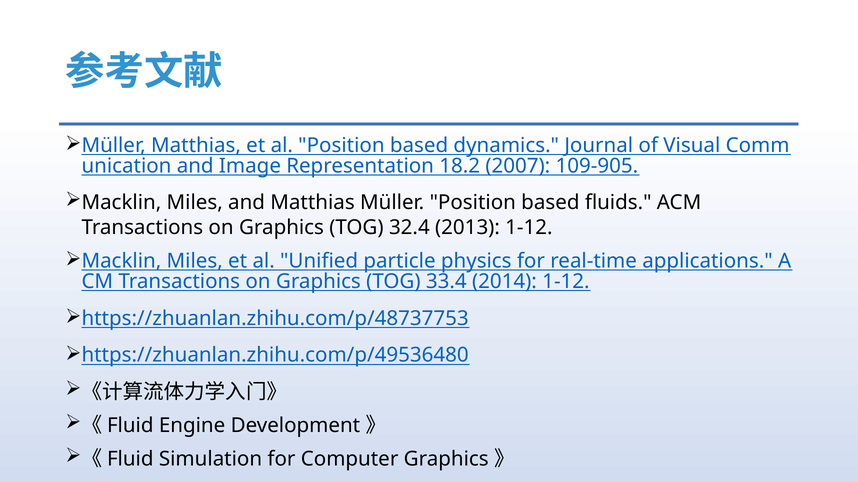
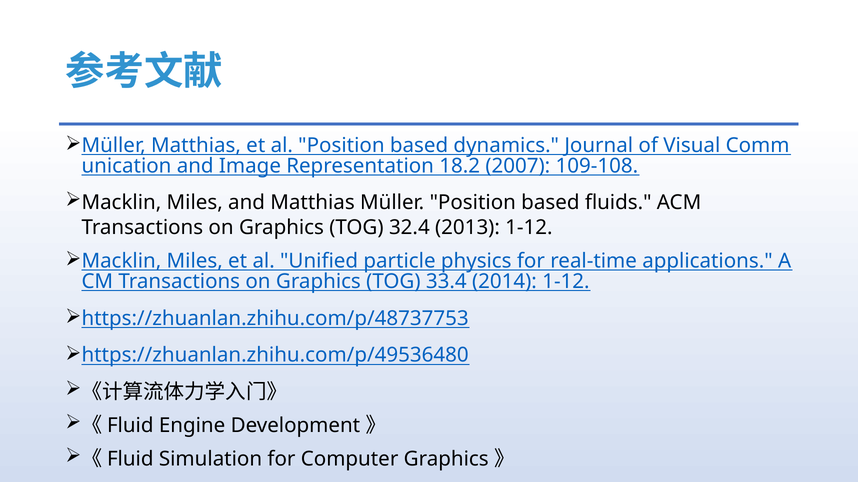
109-905: 109-905 -> 109-108
